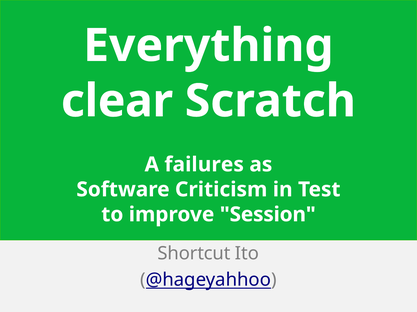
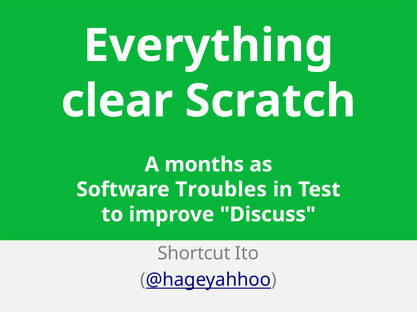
failures: failures -> months
Criticism: Criticism -> Troubles
Session: Session -> Discuss
